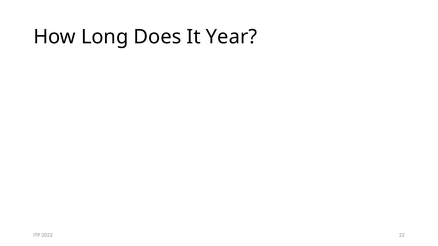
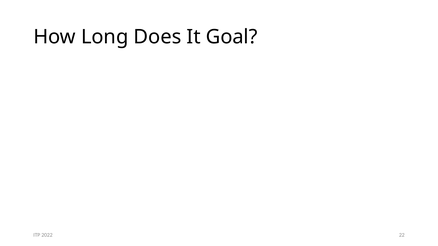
Year: Year -> Goal
